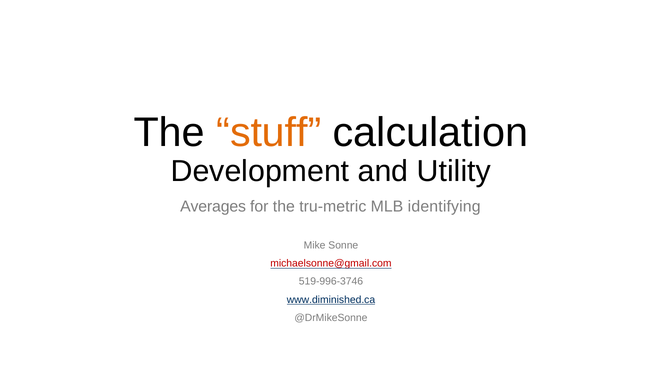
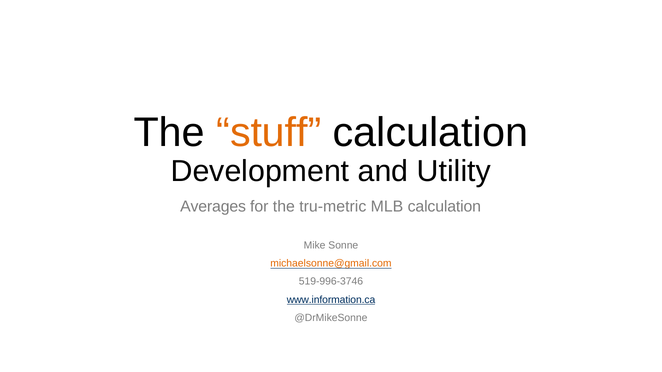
MLB identifying: identifying -> calculation
michaelsonne@gmail.com colour: red -> orange
www.diminished.ca: www.diminished.ca -> www.information.ca
